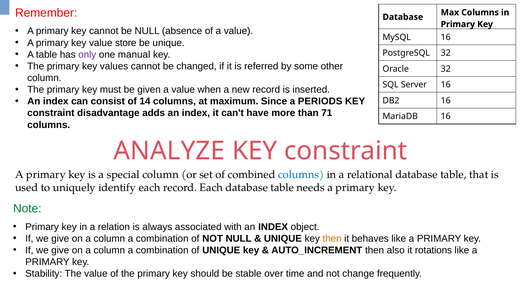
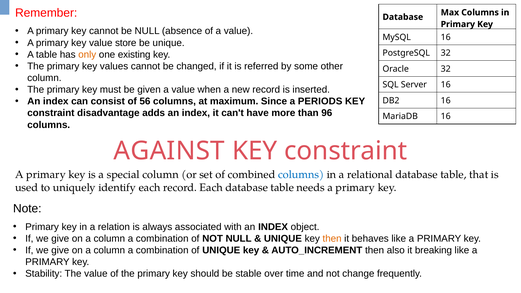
only colour: purple -> orange
manual: manual -> existing
14: 14 -> 56
71: 71 -> 96
ANALYZE: ANALYZE -> AGAINST
Note colour: green -> black
rotations: rotations -> breaking
